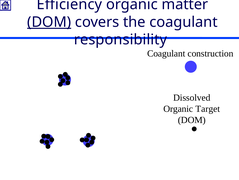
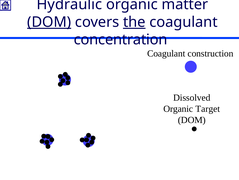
Efficiency: Efficiency -> Hydraulic
the underline: none -> present
responsibility: responsibility -> concentration
